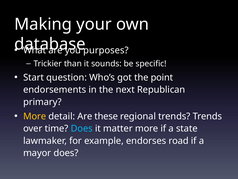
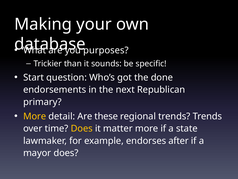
point: point -> done
Does at (82, 128) colour: light blue -> yellow
road: road -> after
